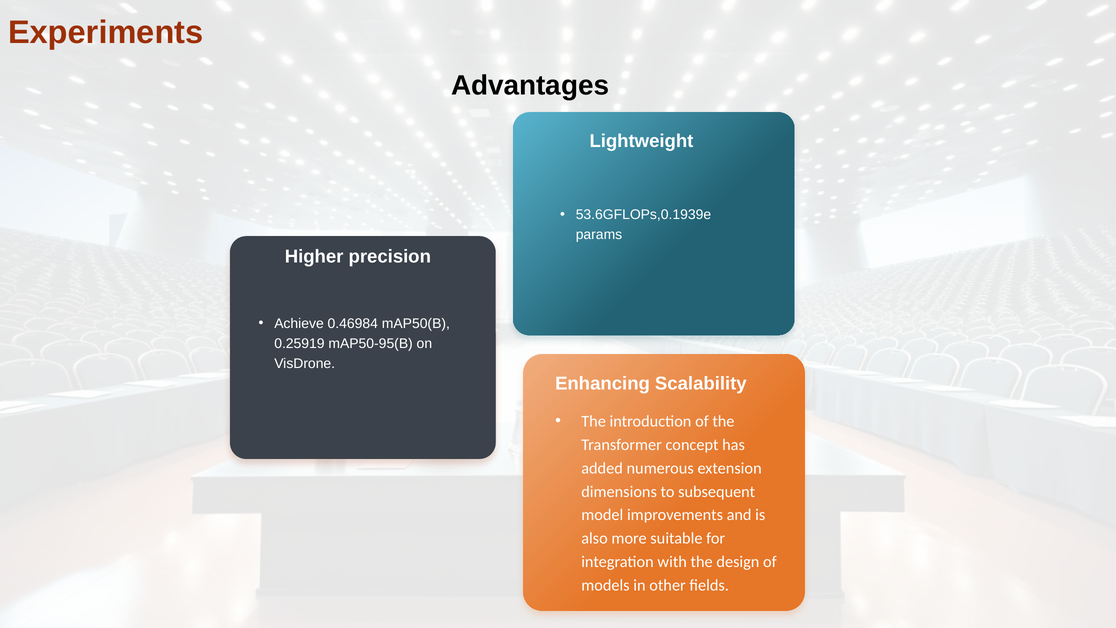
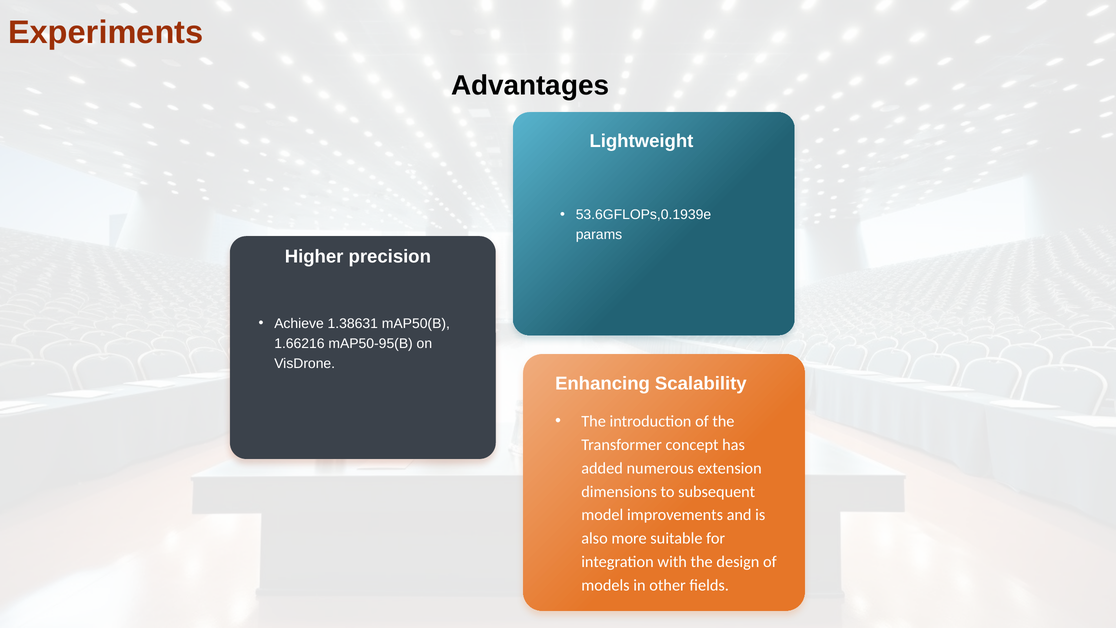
0.46984: 0.46984 -> 1.38631
0.25919: 0.25919 -> 1.66216
